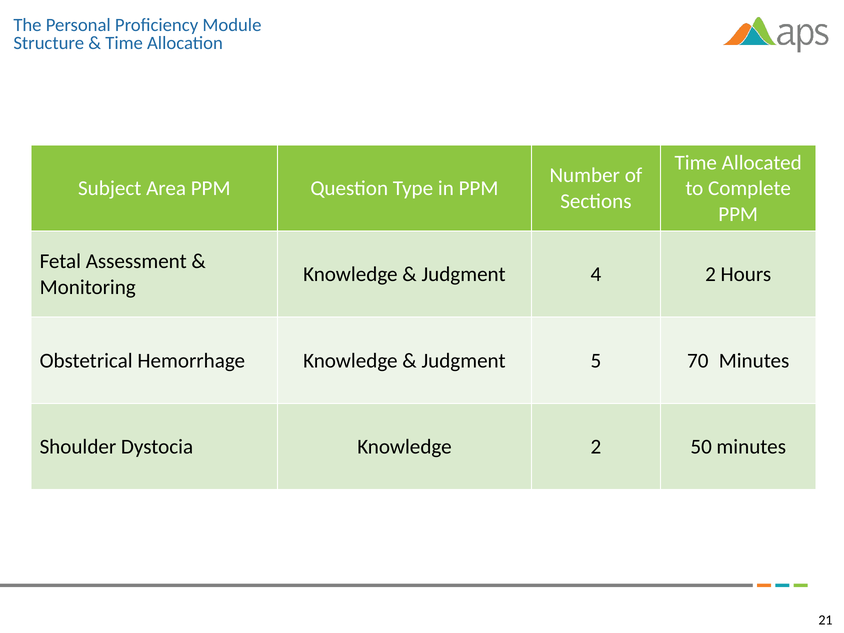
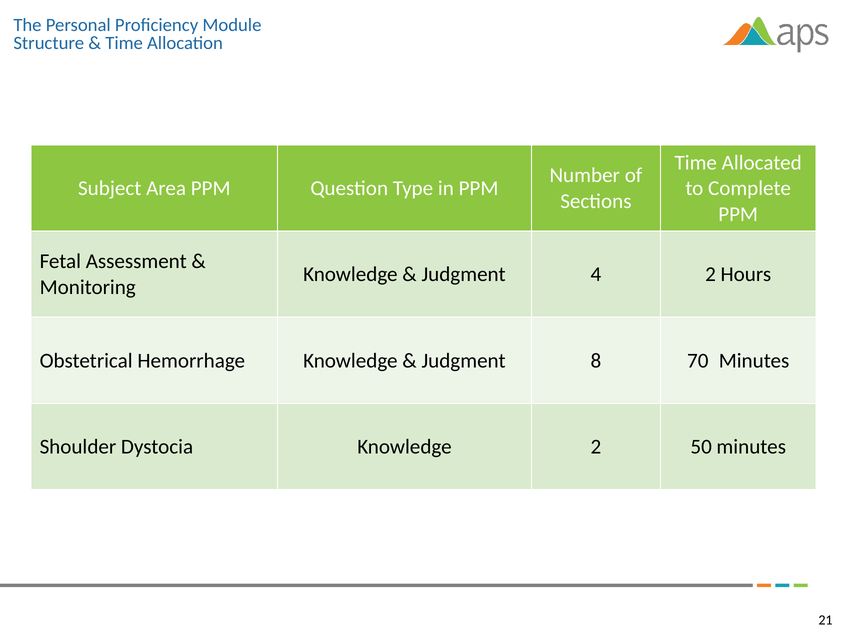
5: 5 -> 8
